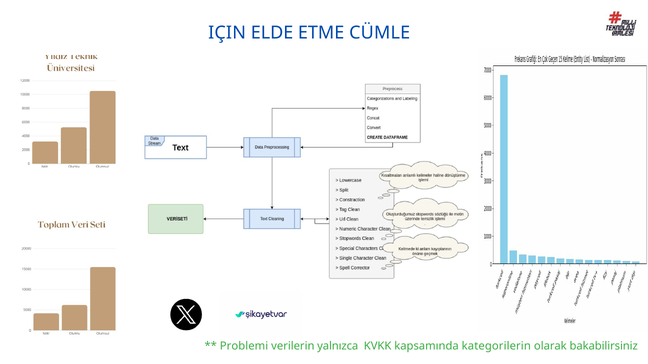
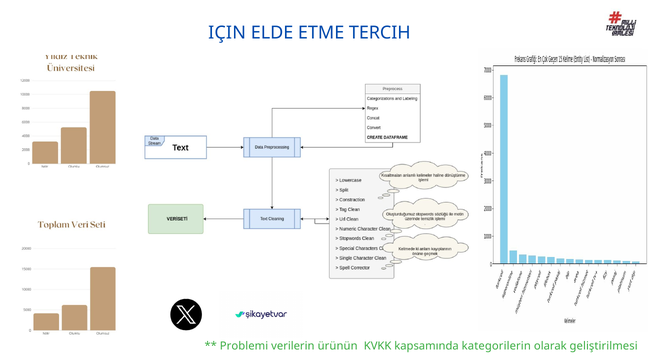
CÜMLE: CÜMLE -> TERCIH
yalnızca: yalnızca -> ürünün
bakabilirsiniz: bakabilirsiniz -> geliştirilmesi
